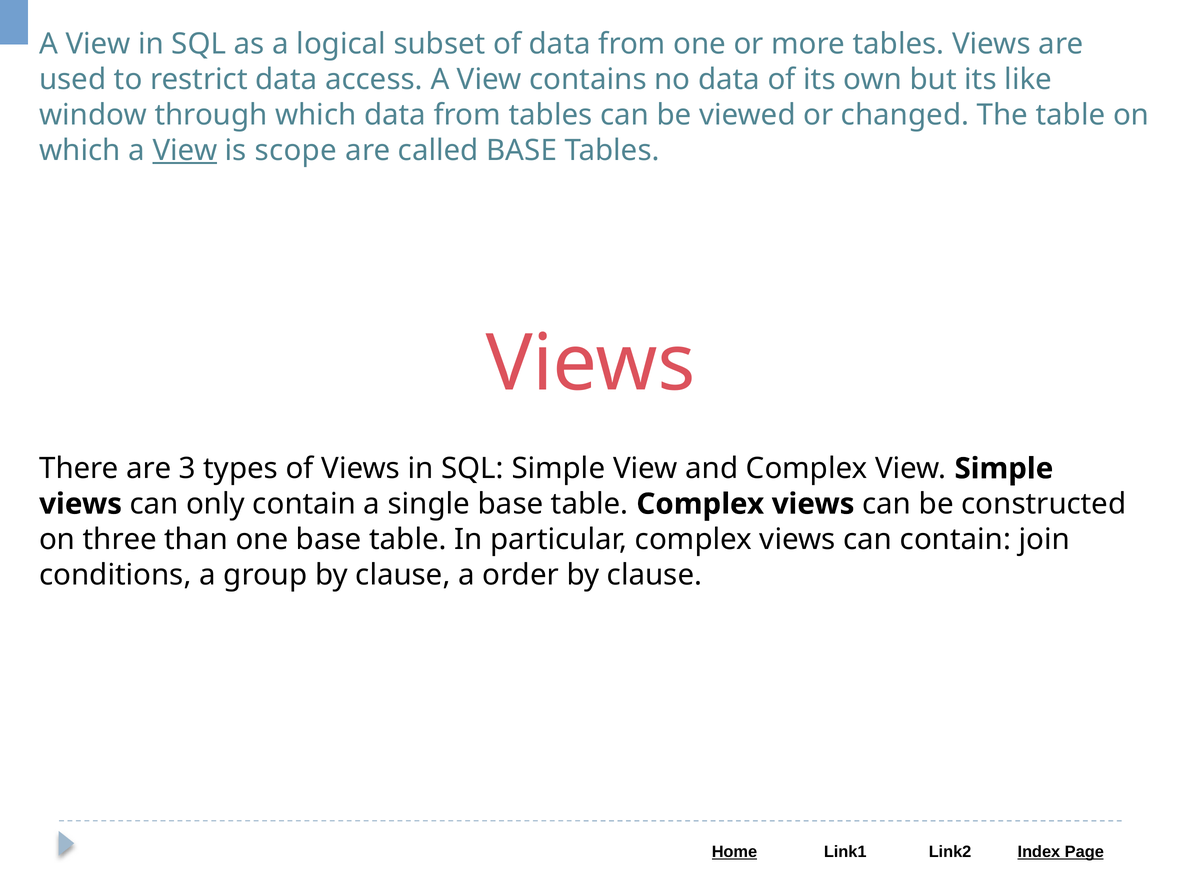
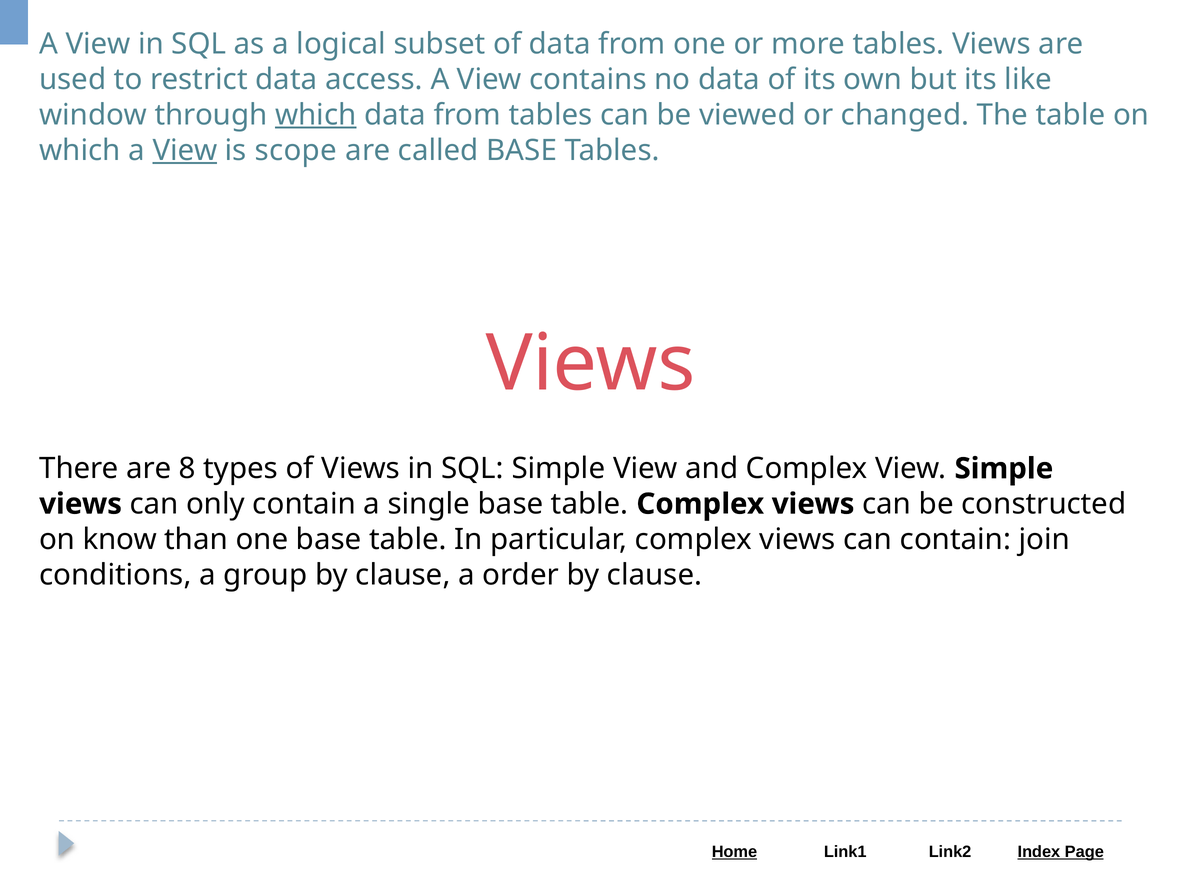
which at (316, 115) underline: none -> present
3: 3 -> 8
three: three -> know
